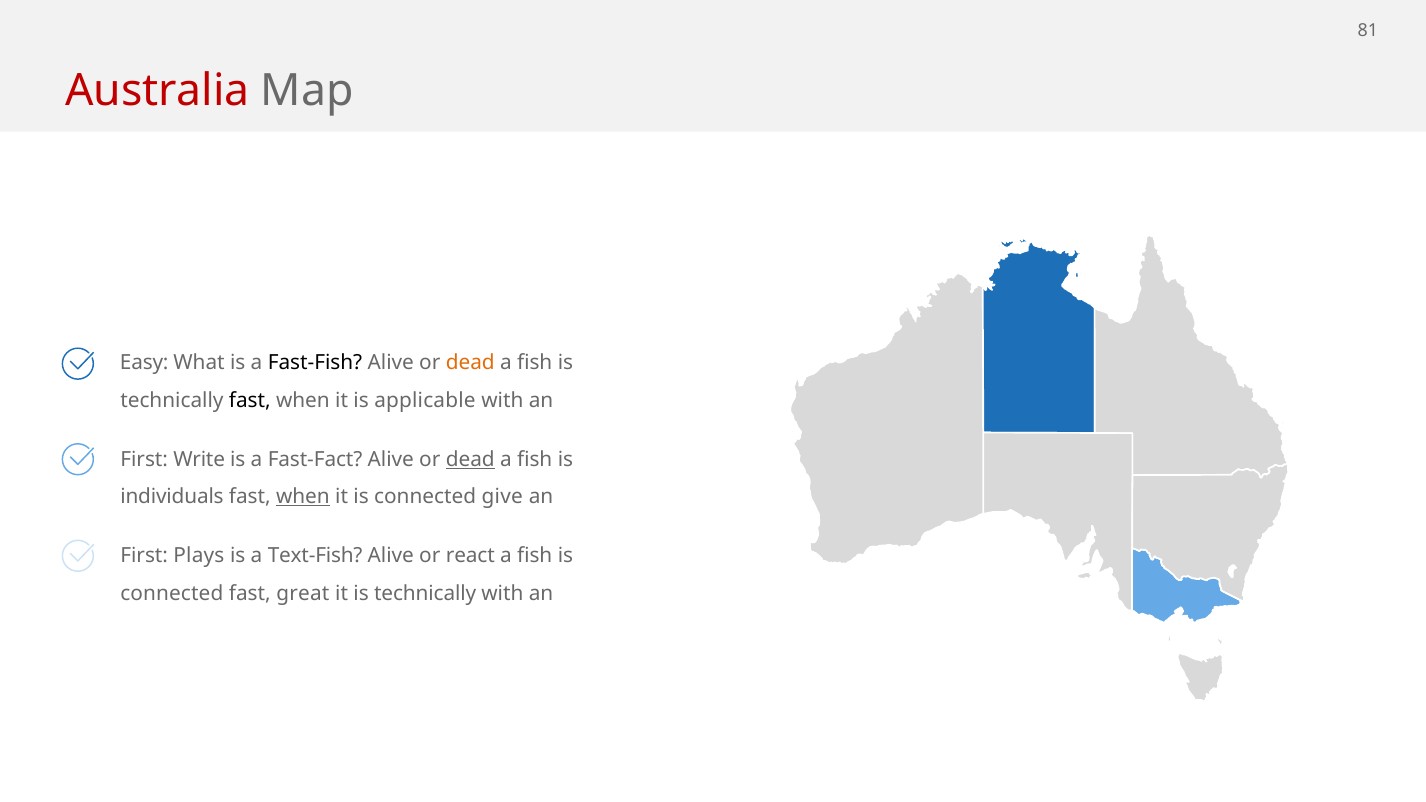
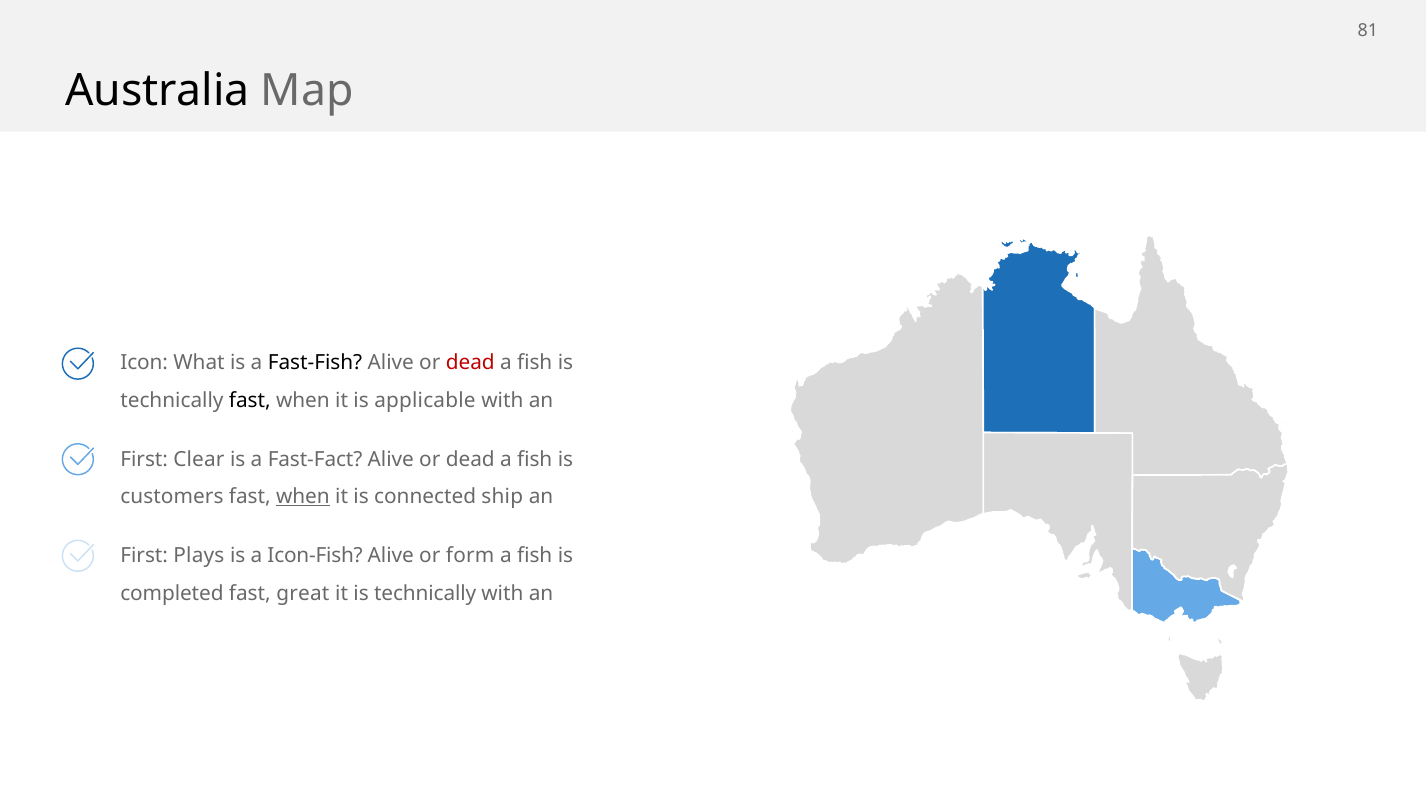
Australia colour: red -> black
Easy: Easy -> Icon
dead at (470, 363) colour: orange -> red
Write: Write -> Clear
dead at (470, 460) underline: present -> none
individuals: individuals -> customers
give: give -> ship
Text-Fish: Text-Fish -> Icon-Fish
react: react -> form
connected at (172, 594): connected -> completed
